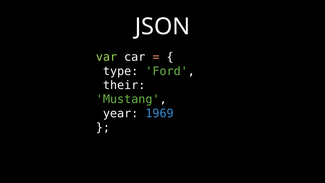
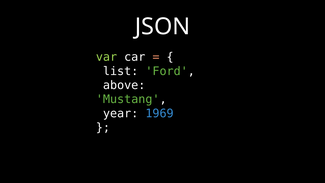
type: type -> list
their: their -> above
